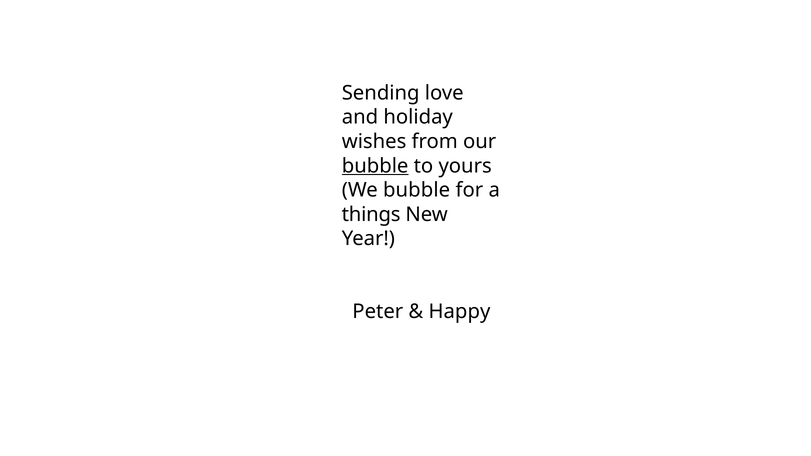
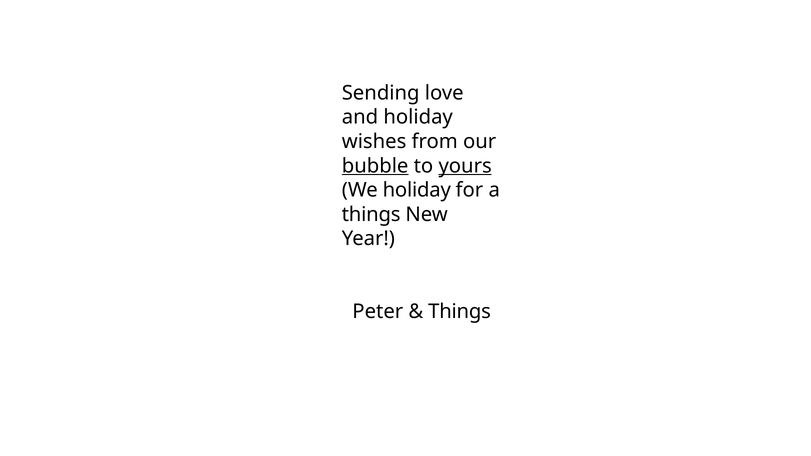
yours underline: none -> present
We bubble: bubble -> holiday
Happy at (459, 312): Happy -> Things
